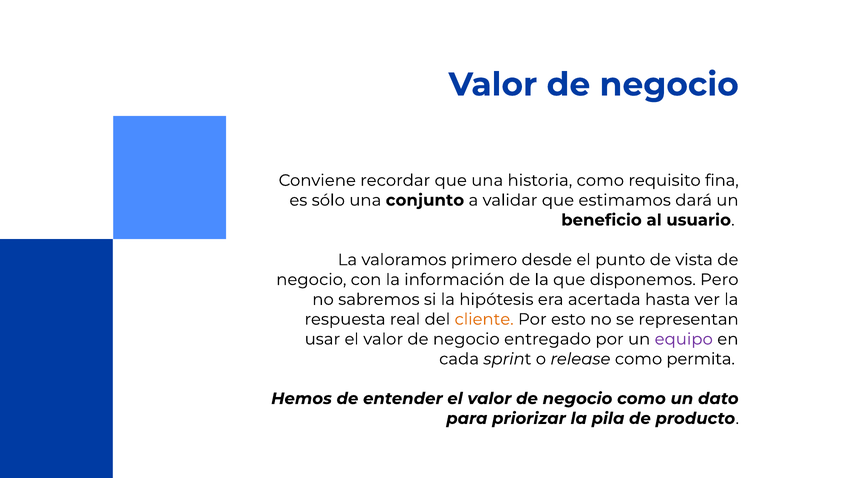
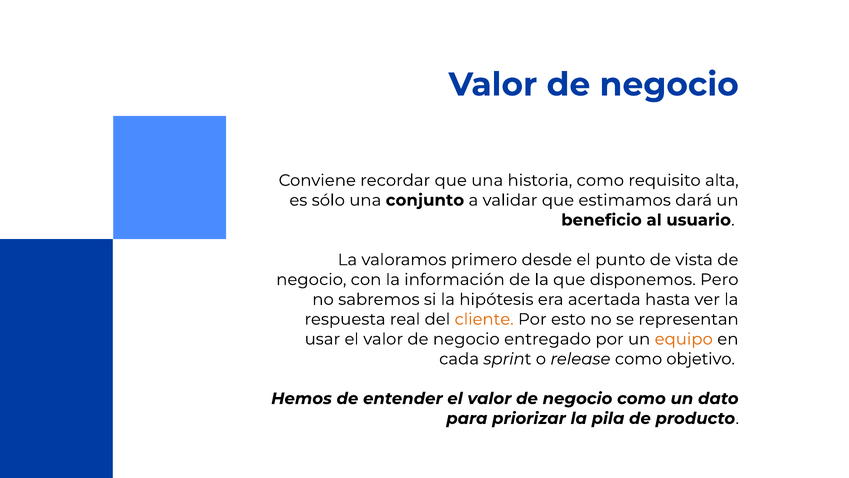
fina: fina -> alta
equipo colour: purple -> orange
permita: permita -> objetivo
